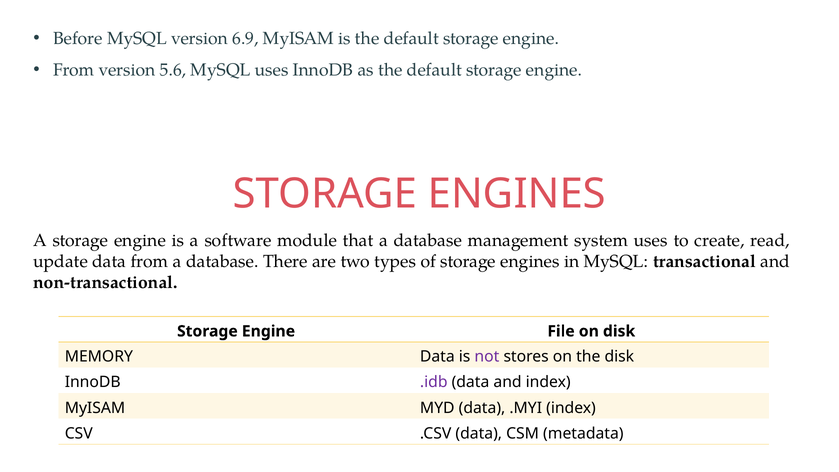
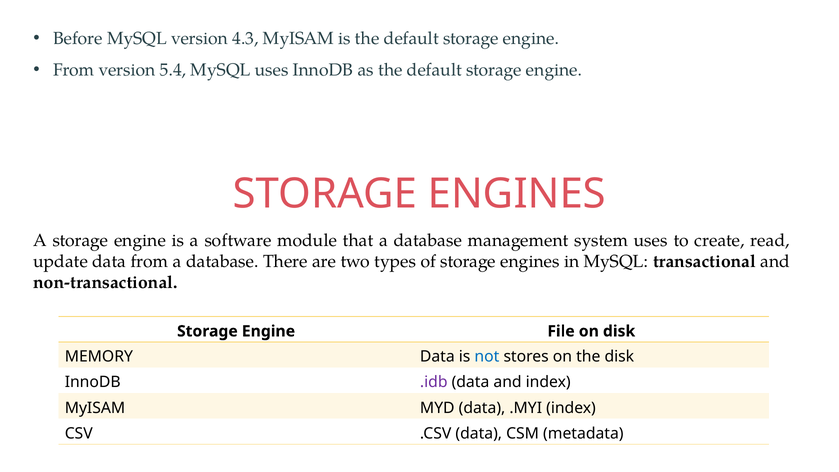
6.9: 6.9 -> 4.3
5.6: 5.6 -> 5.4
not colour: purple -> blue
